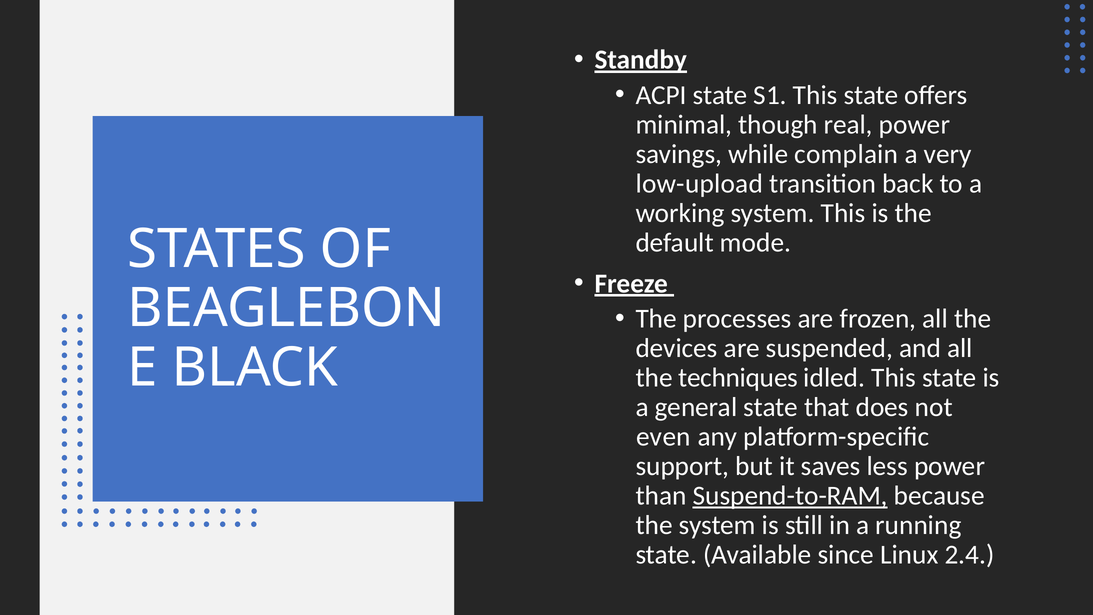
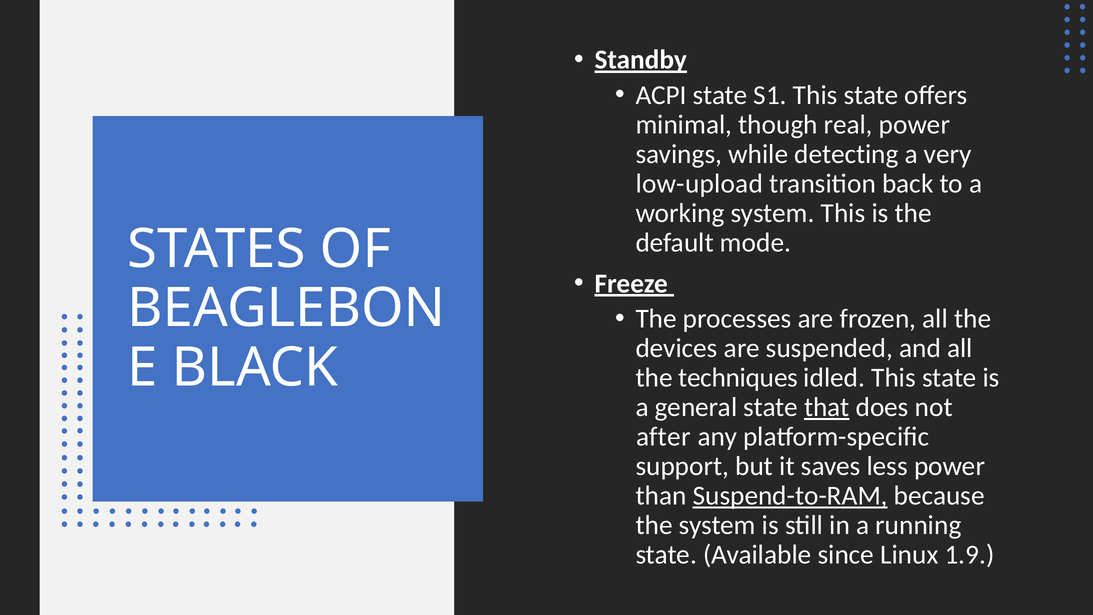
complain: complain -> detecting
that underline: none -> present
even: even -> after
2.4: 2.4 -> 1.9
